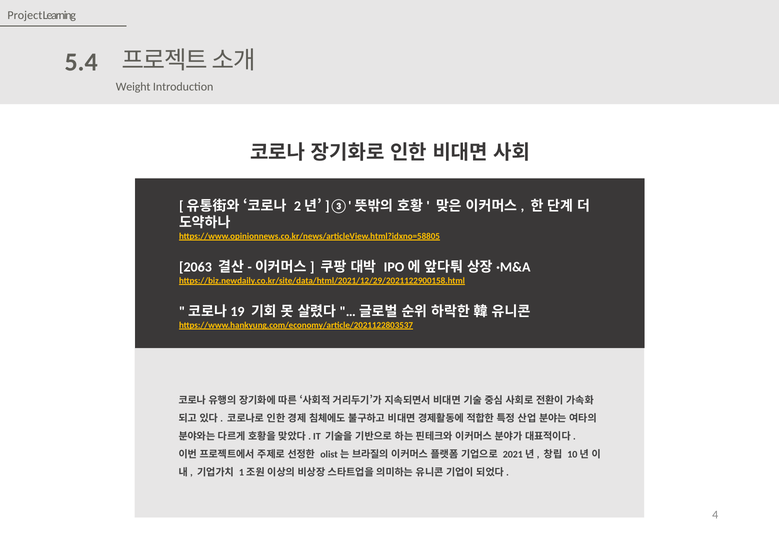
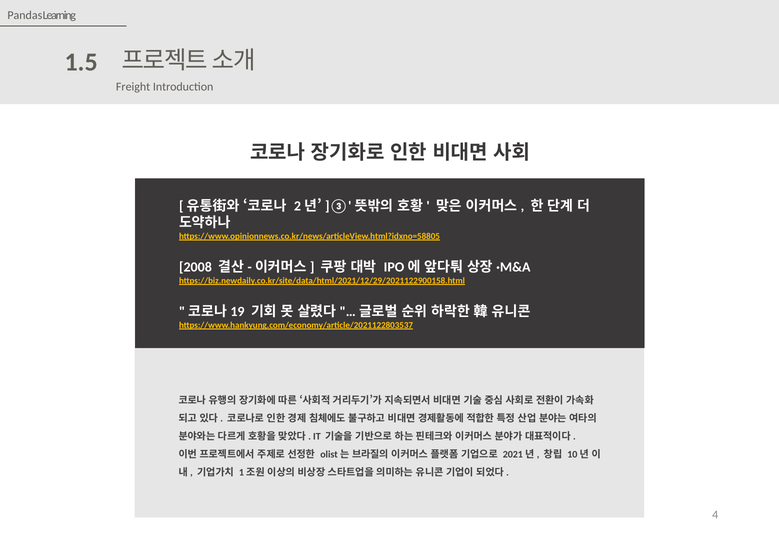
Project: Project -> Pandas
5.4: 5.4 -> 1.5
Weight: Weight -> Freight
2063: 2063 -> 2008
